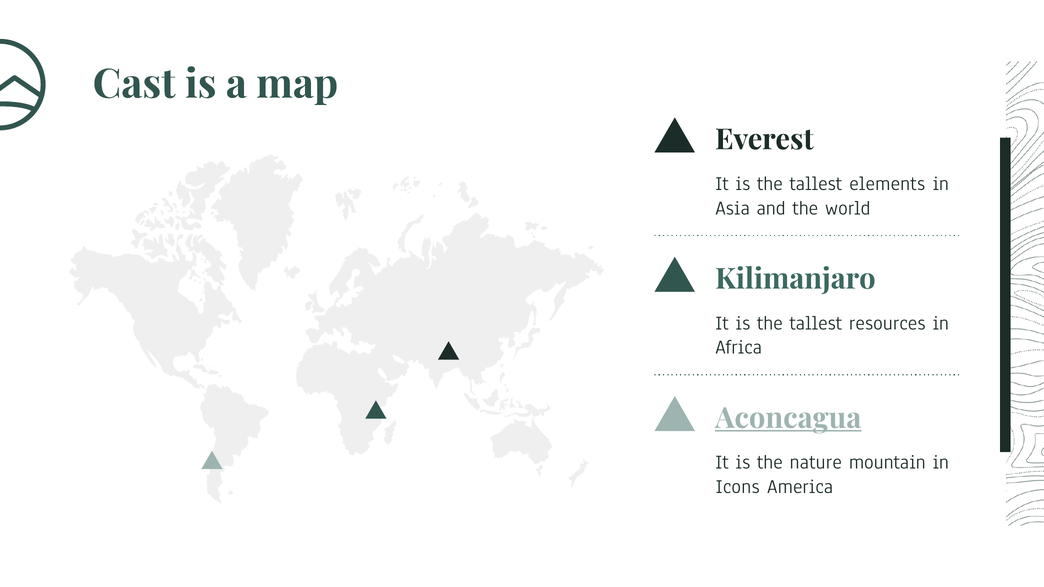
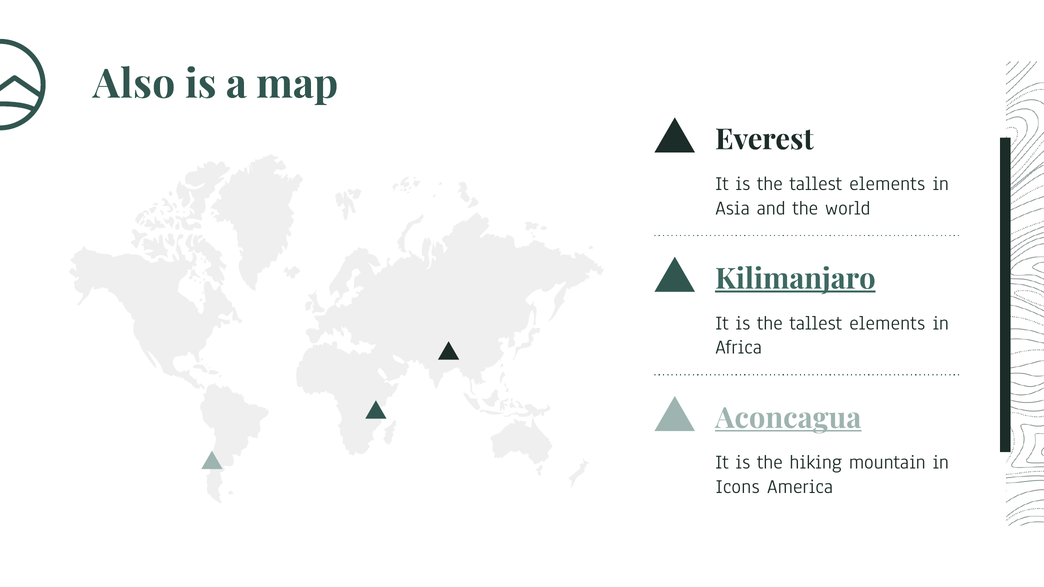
Cast: Cast -> Also
Kilimanjaro underline: none -> present
resources at (887, 323): resources -> elements
nature: nature -> hiking
